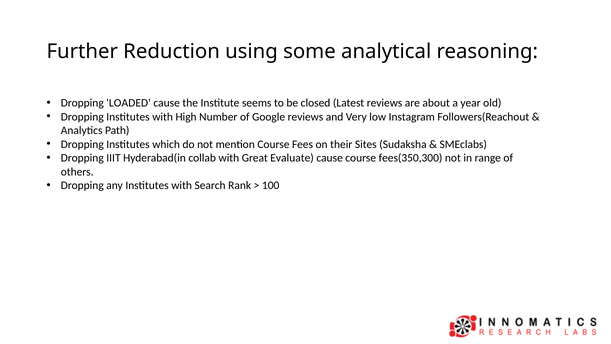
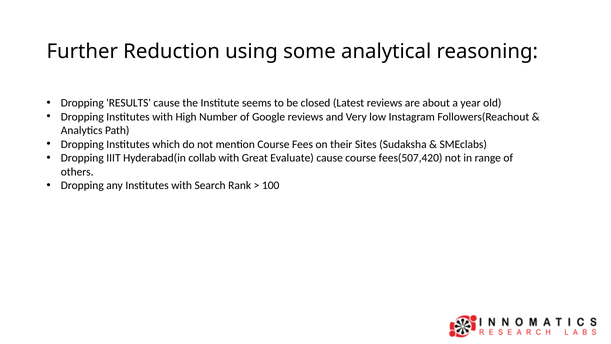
LOADED: LOADED -> RESULTS
fees(350,300: fees(350,300 -> fees(507,420
